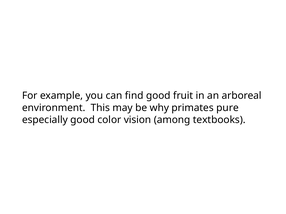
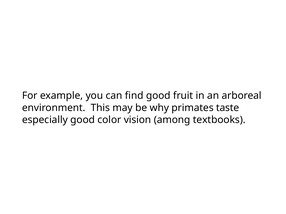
pure: pure -> taste
